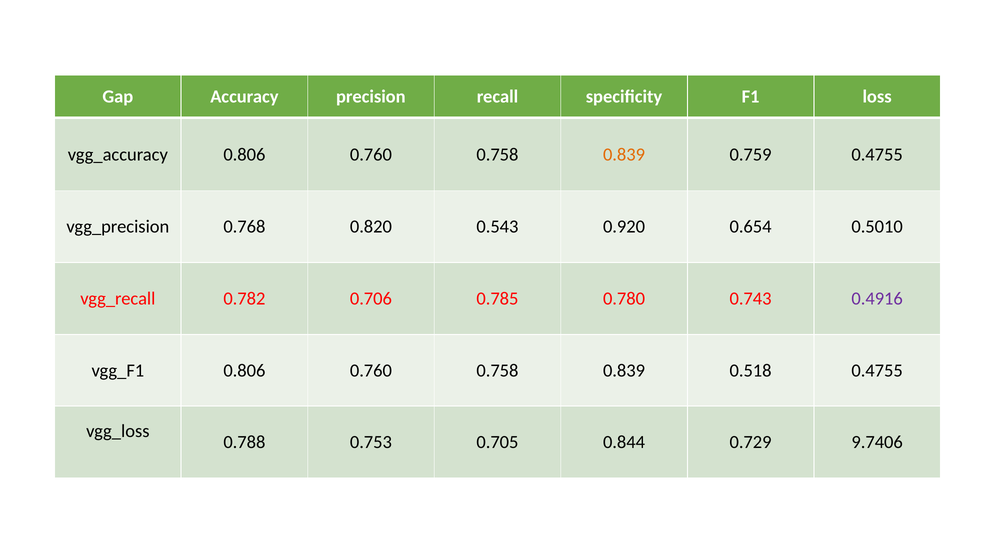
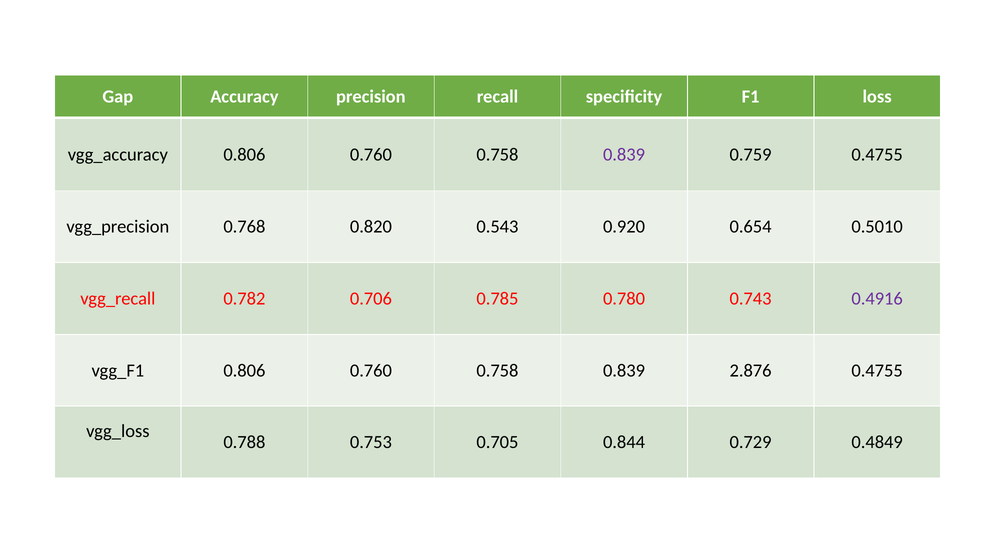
0.839 at (624, 154) colour: orange -> purple
0.518: 0.518 -> 2.876
9.7406: 9.7406 -> 0.4849
